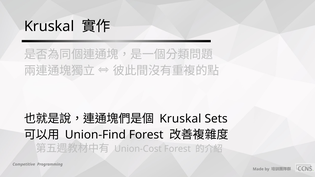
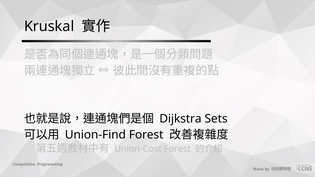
Kruskal at (180, 119): Kruskal -> Dijkstra
